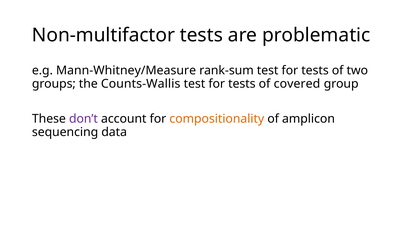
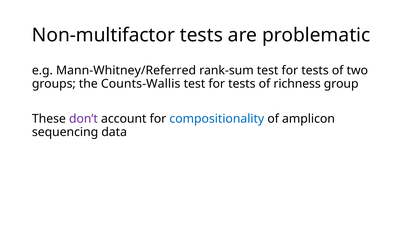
Mann-Whitney/Measure: Mann-Whitney/Measure -> Mann-Whitney/Referred
covered: covered -> richness
compositionality colour: orange -> blue
